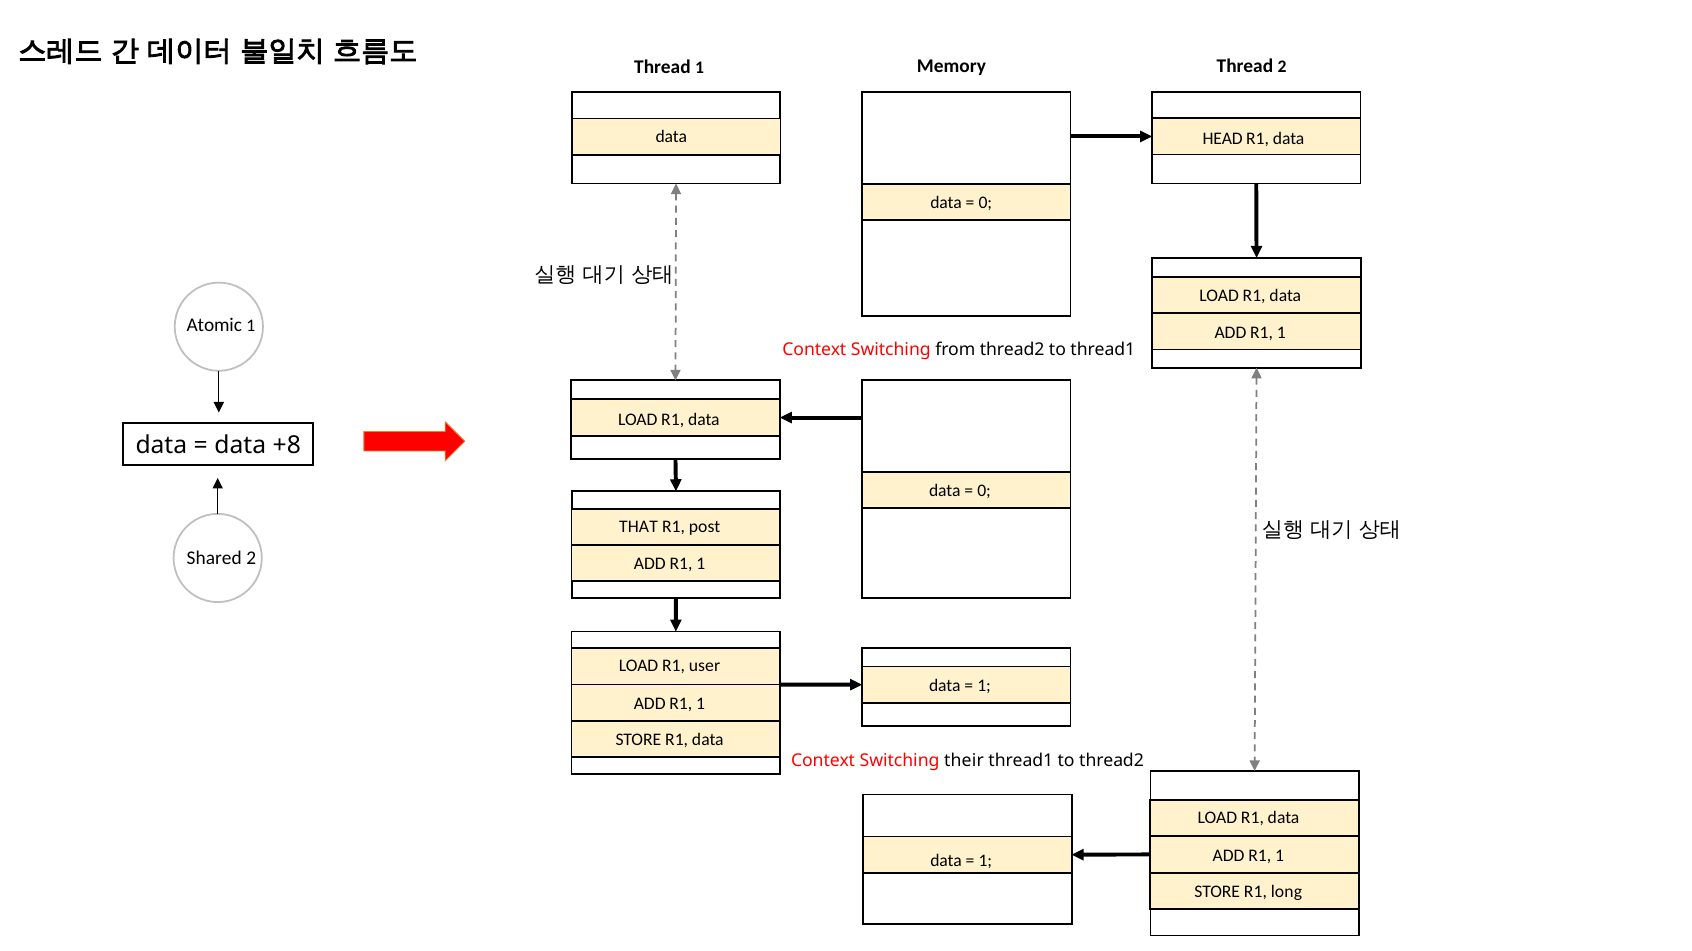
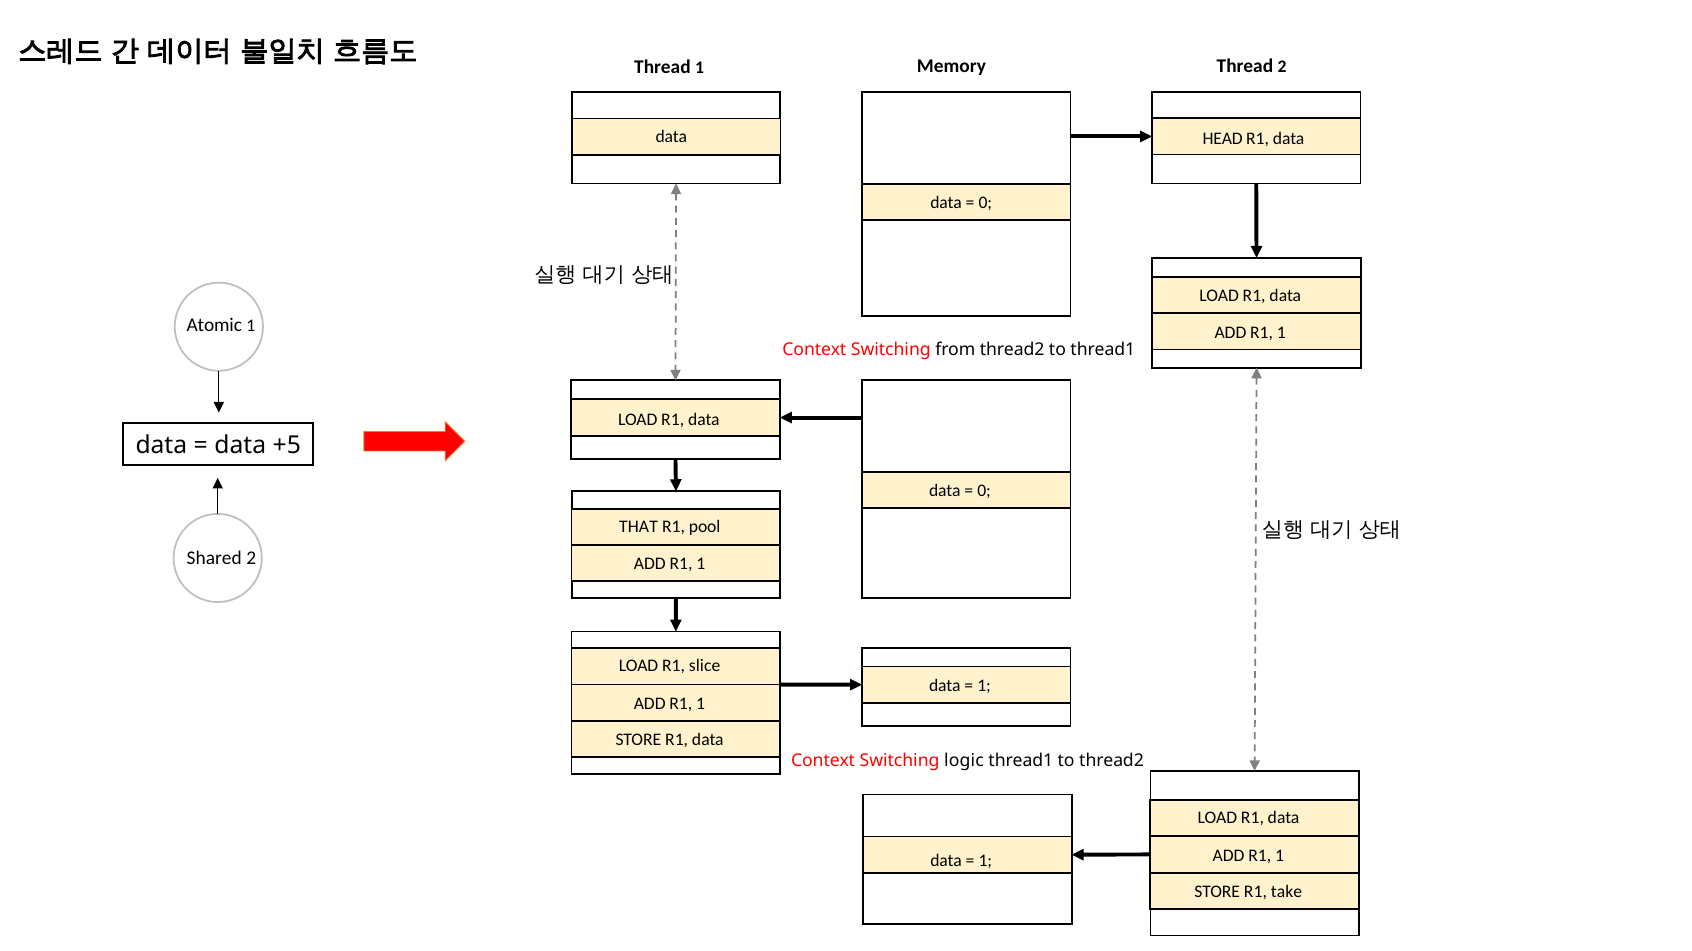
+8: +8 -> +5
post: post -> pool
user: user -> slice
their: their -> logic
long: long -> take
